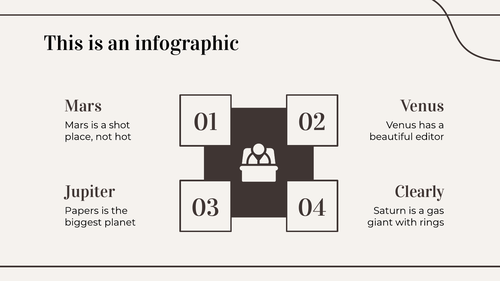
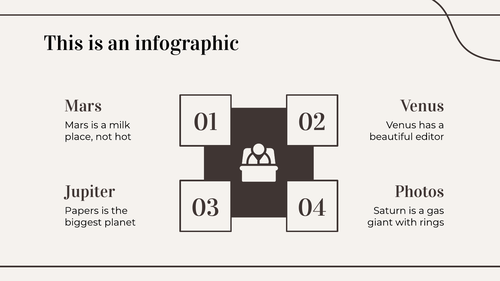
shot: shot -> milk
Clearly: Clearly -> Photos
